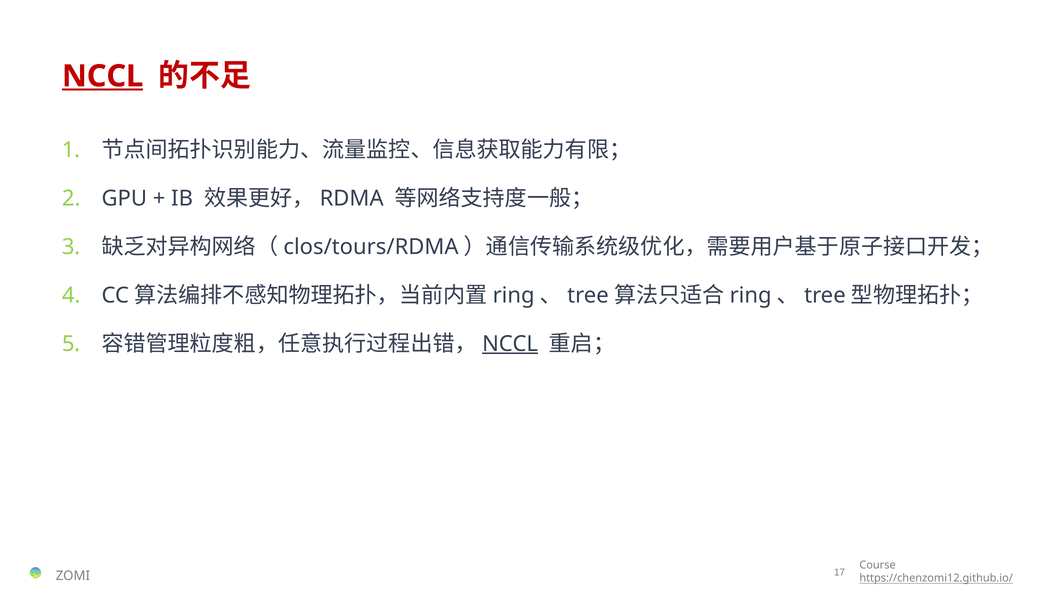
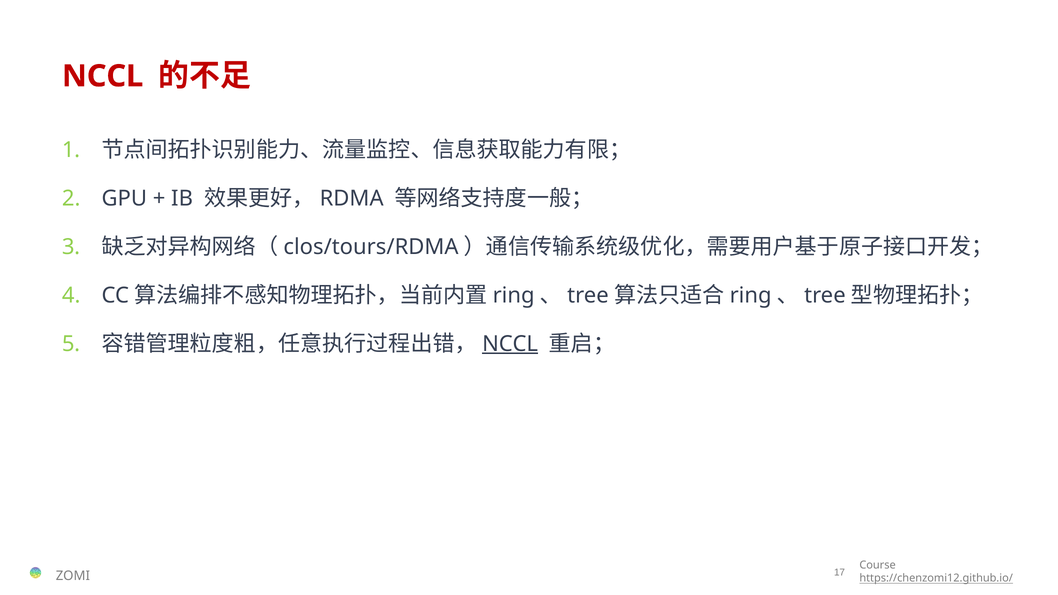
NCCL at (103, 76) underline: present -> none
